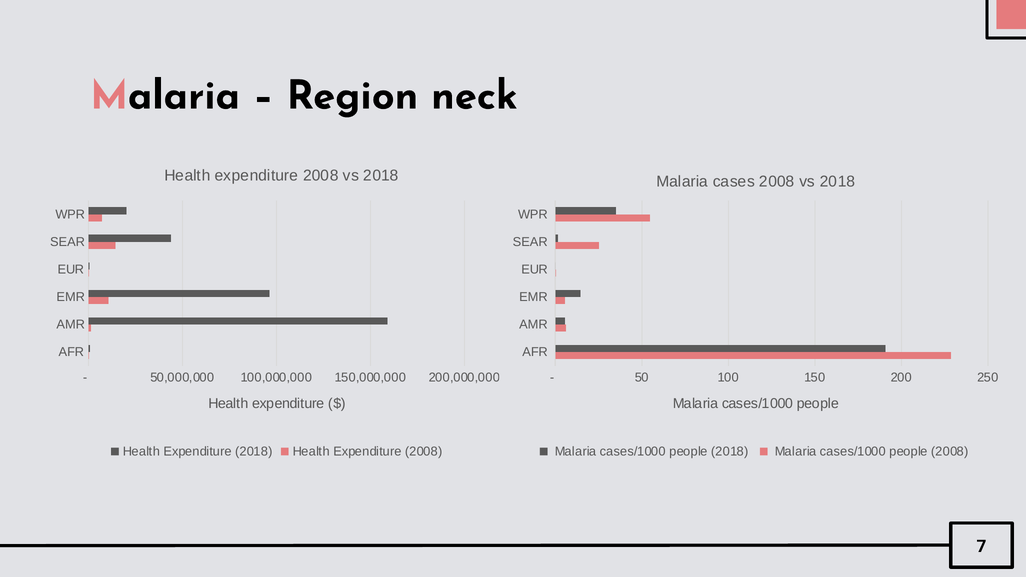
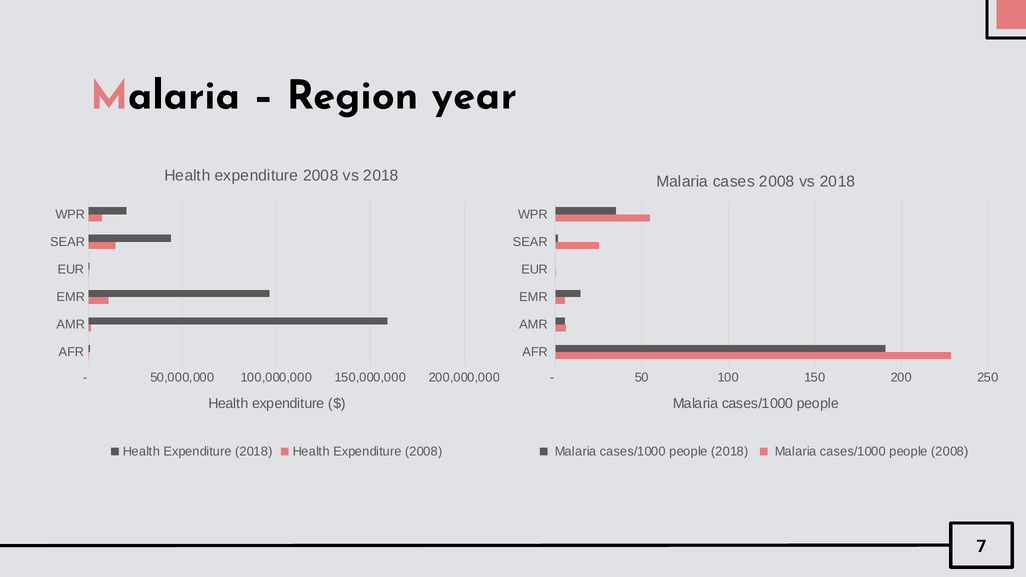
neck: neck -> year
